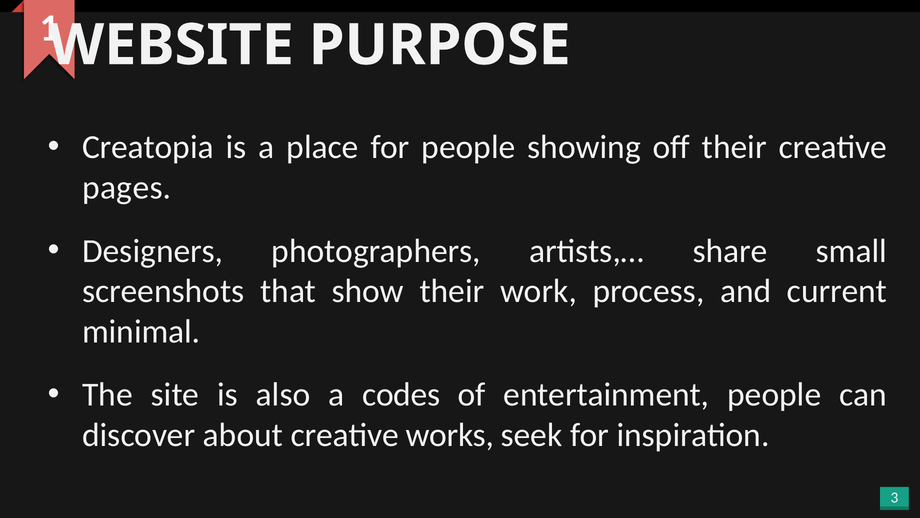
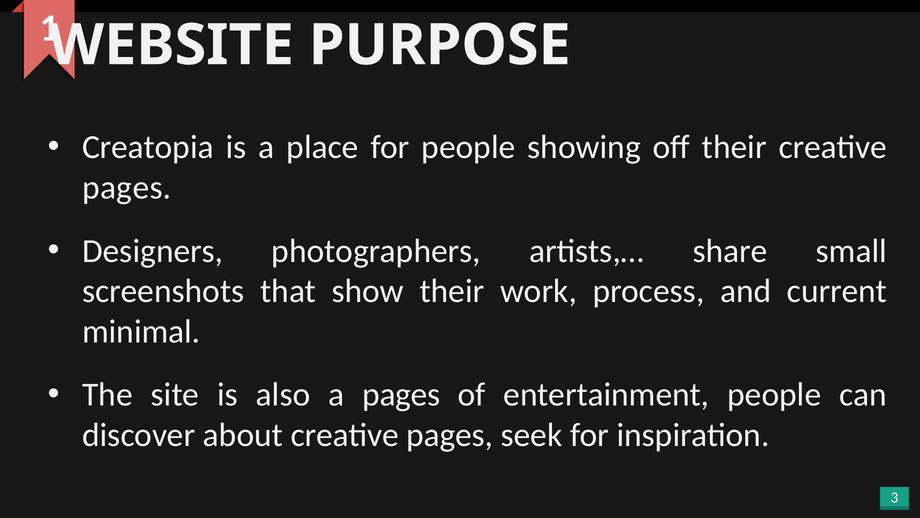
a codes: codes -> pages
about creative works: works -> pages
